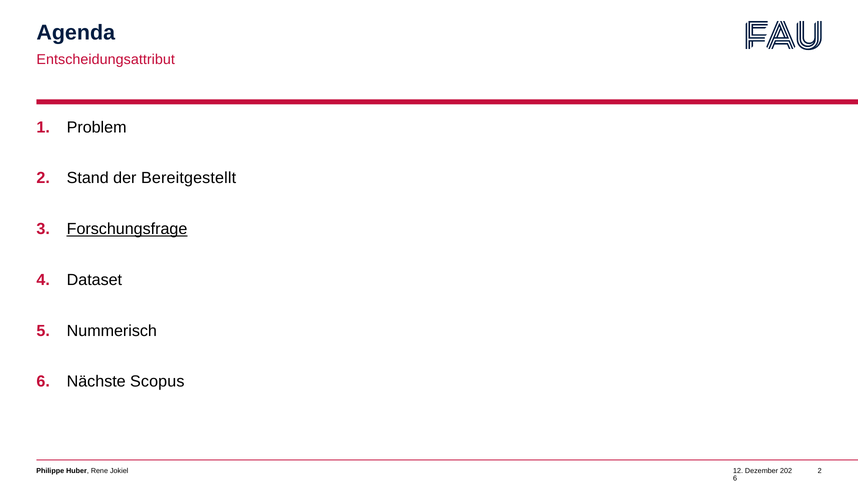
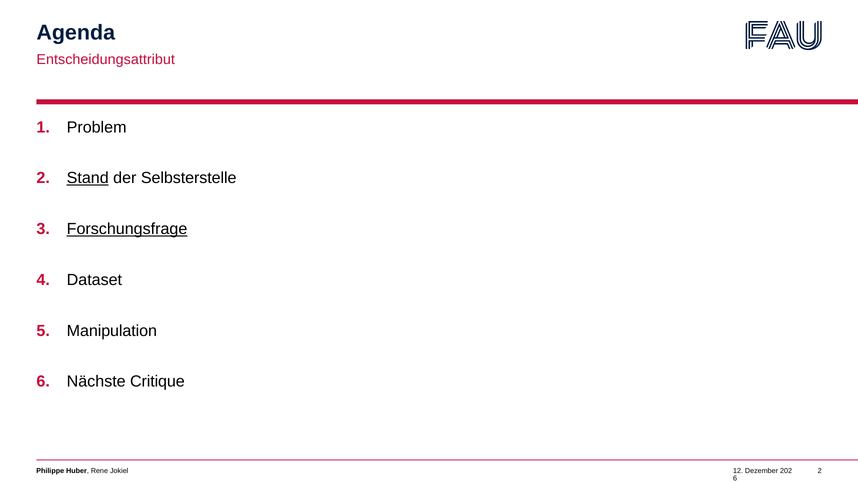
Stand underline: none -> present
Bereitgestellt: Bereitgestellt -> Selbsterstelle
Nummerisch: Nummerisch -> Manipulation
Scopus: Scopus -> Critique
